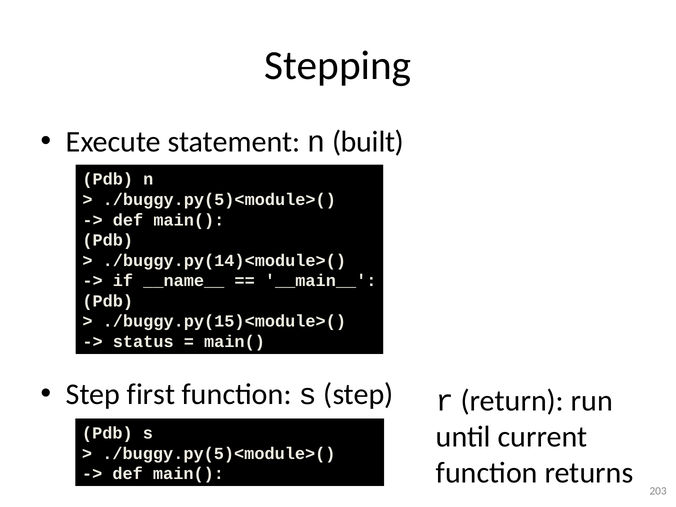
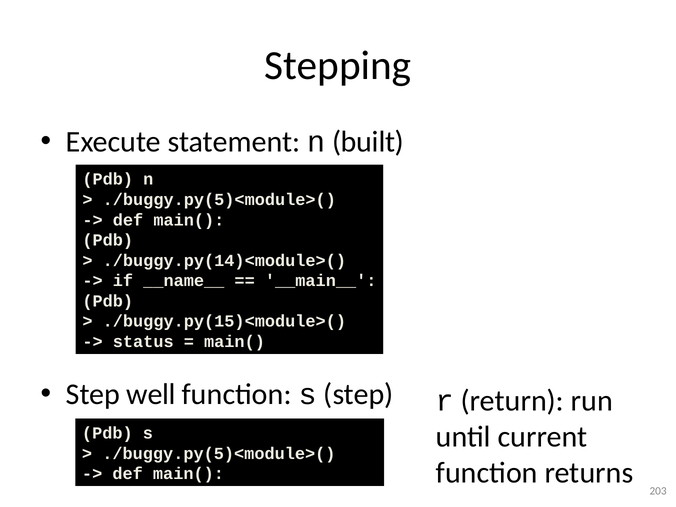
first: first -> well
